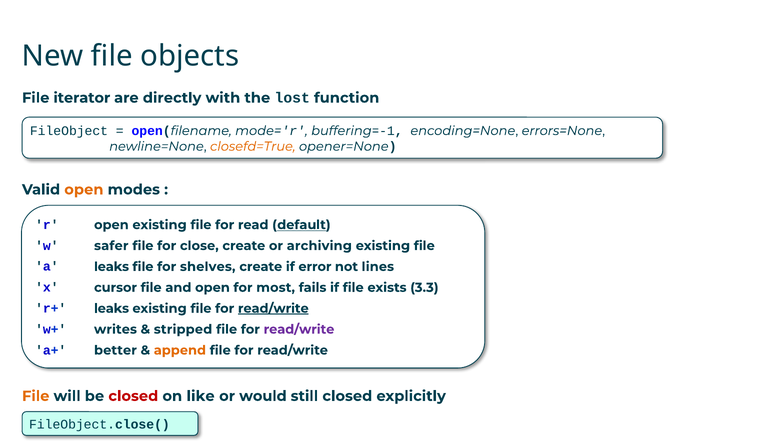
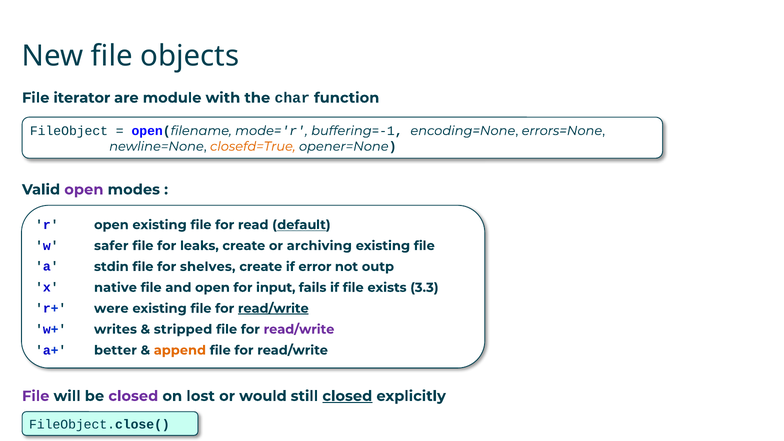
directly: directly -> module
lost: lost -> char
open at (84, 190) colour: orange -> purple
close: close -> leaks
a leaks: leaks -> stdin
lines: lines -> outp
cursor: cursor -> native
most: most -> input
r+ leaks: leaks -> were
File at (36, 396) colour: orange -> purple
closed at (133, 396) colour: red -> purple
like: like -> lost
closed at (347, 396) underline: none -> present
